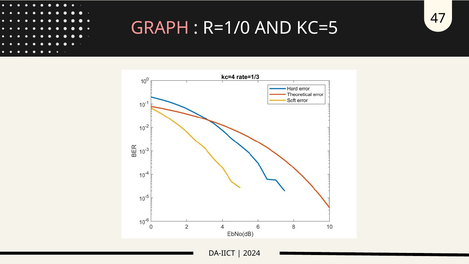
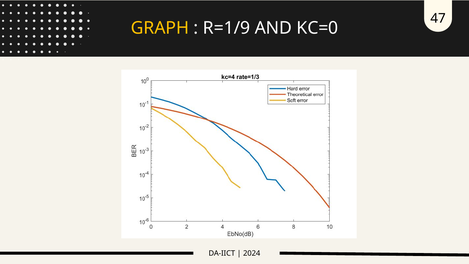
GRAPH colour: pink -> yellow
R=1/0: R=1/0 -> R=1/9
KC=5: KC=5 -> KC=0
